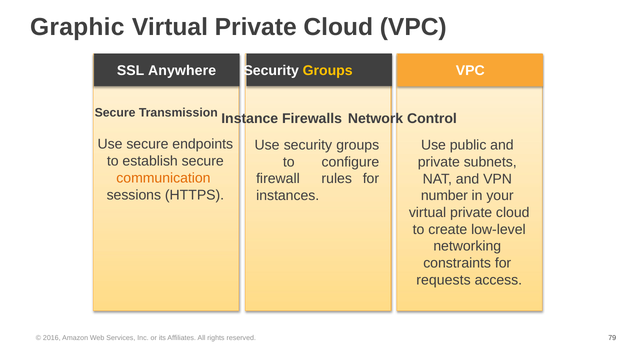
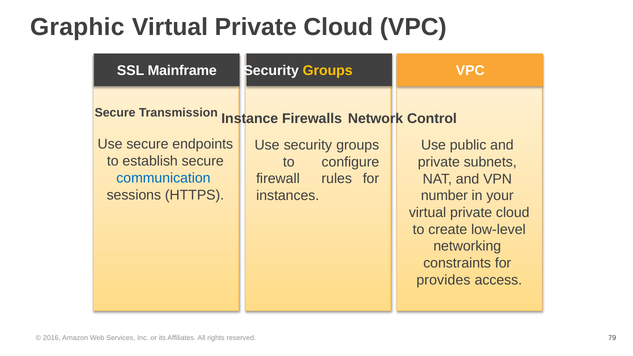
Anywhere: Anywhere -> Mainframe
communication colour: orange -> blue
requests: requests -> provides
